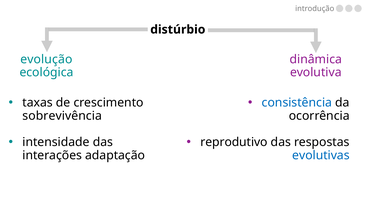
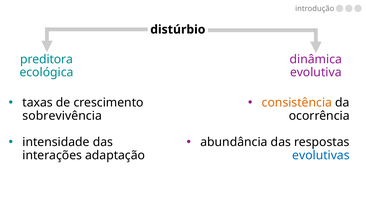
evolução: evolução -> preditora
consistência colour: blue -> orange
reprodutivo: reprodutivo -> abundância
